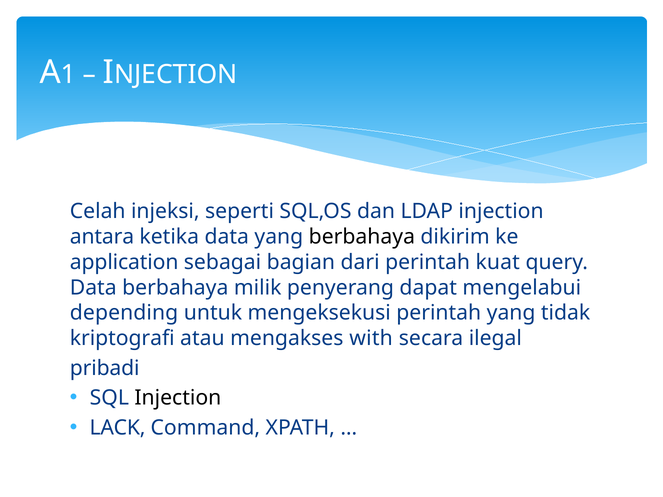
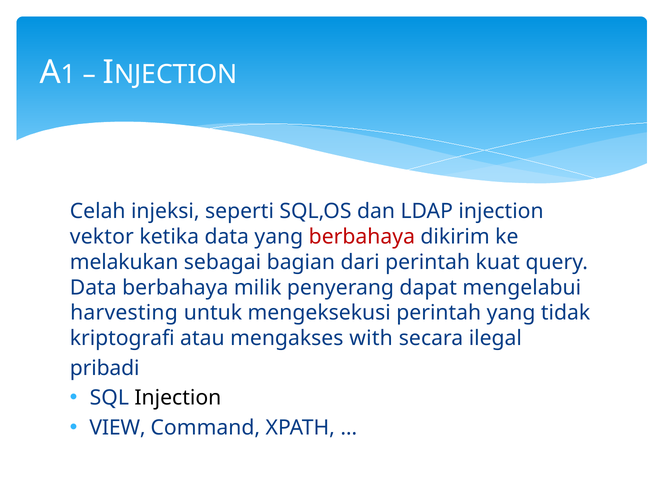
antara: antara -> vektor
berbahaya at (362, 237) colour: black -> red
application: application -> melakukan
depending: depending -> harvesting
LACK: LACK -> VIEW
